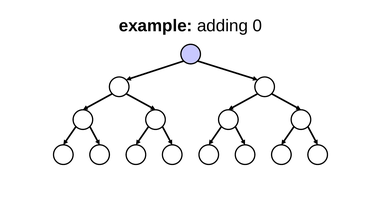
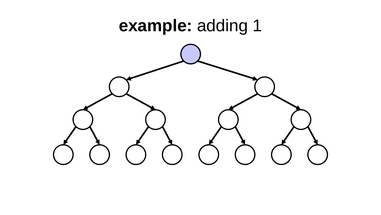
adding 0: 0 -> 1
